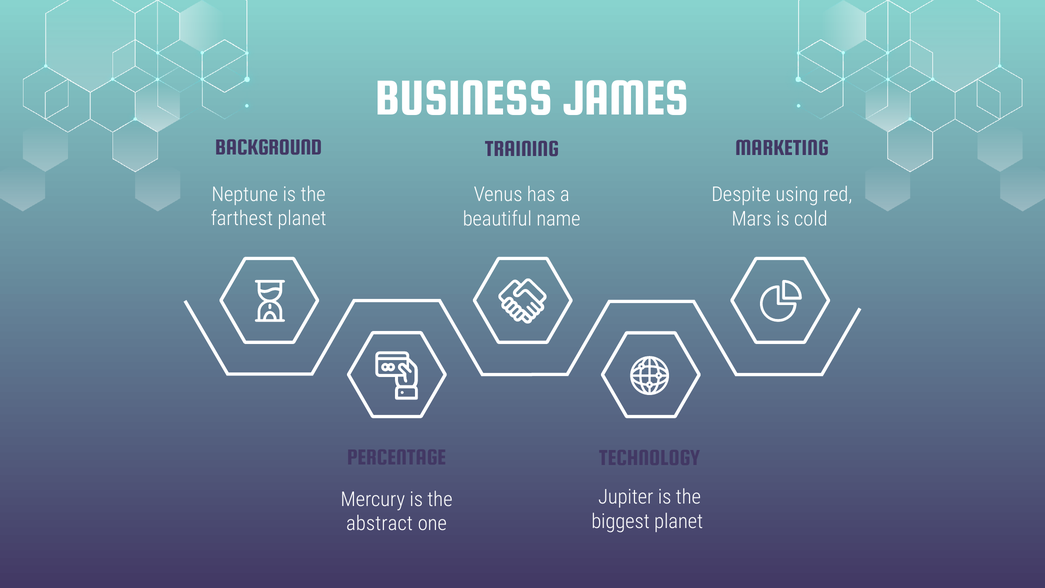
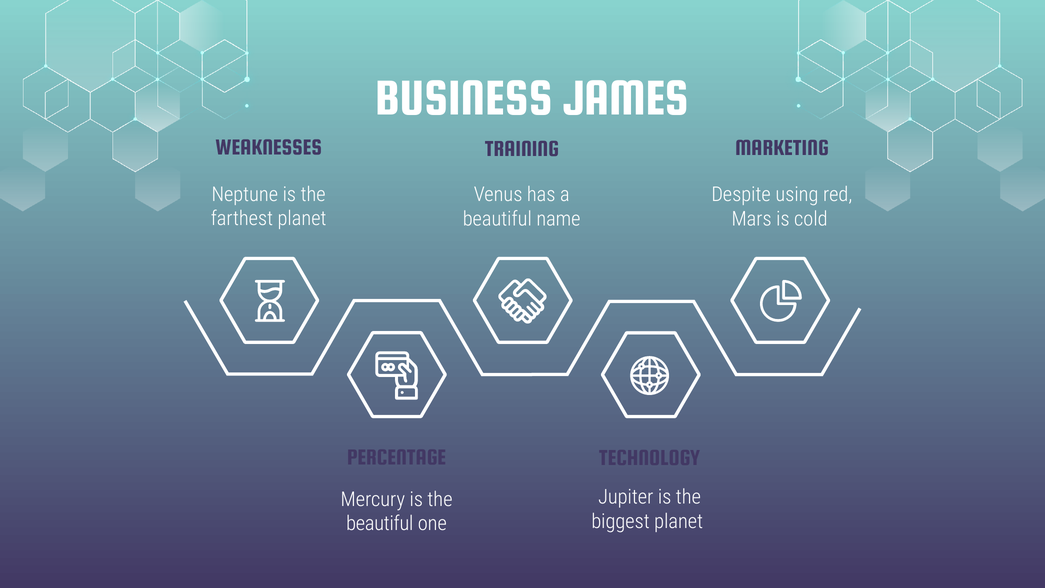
BACKGROUND: BACKGROUND -> WEAKNESSES
abstract at (380, 524): abstract -> beautiful
